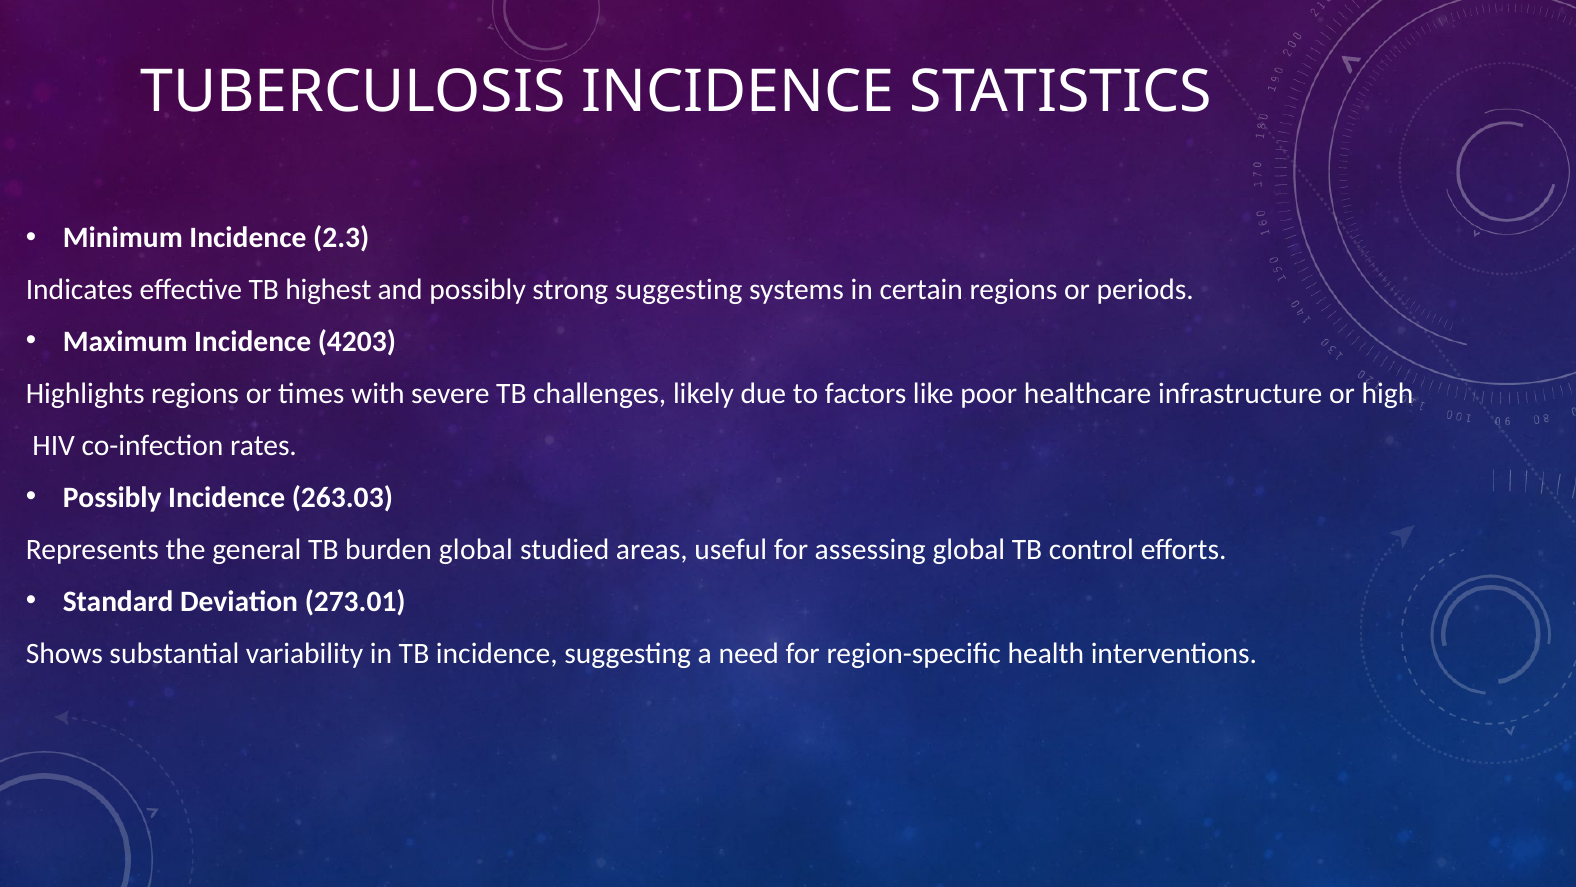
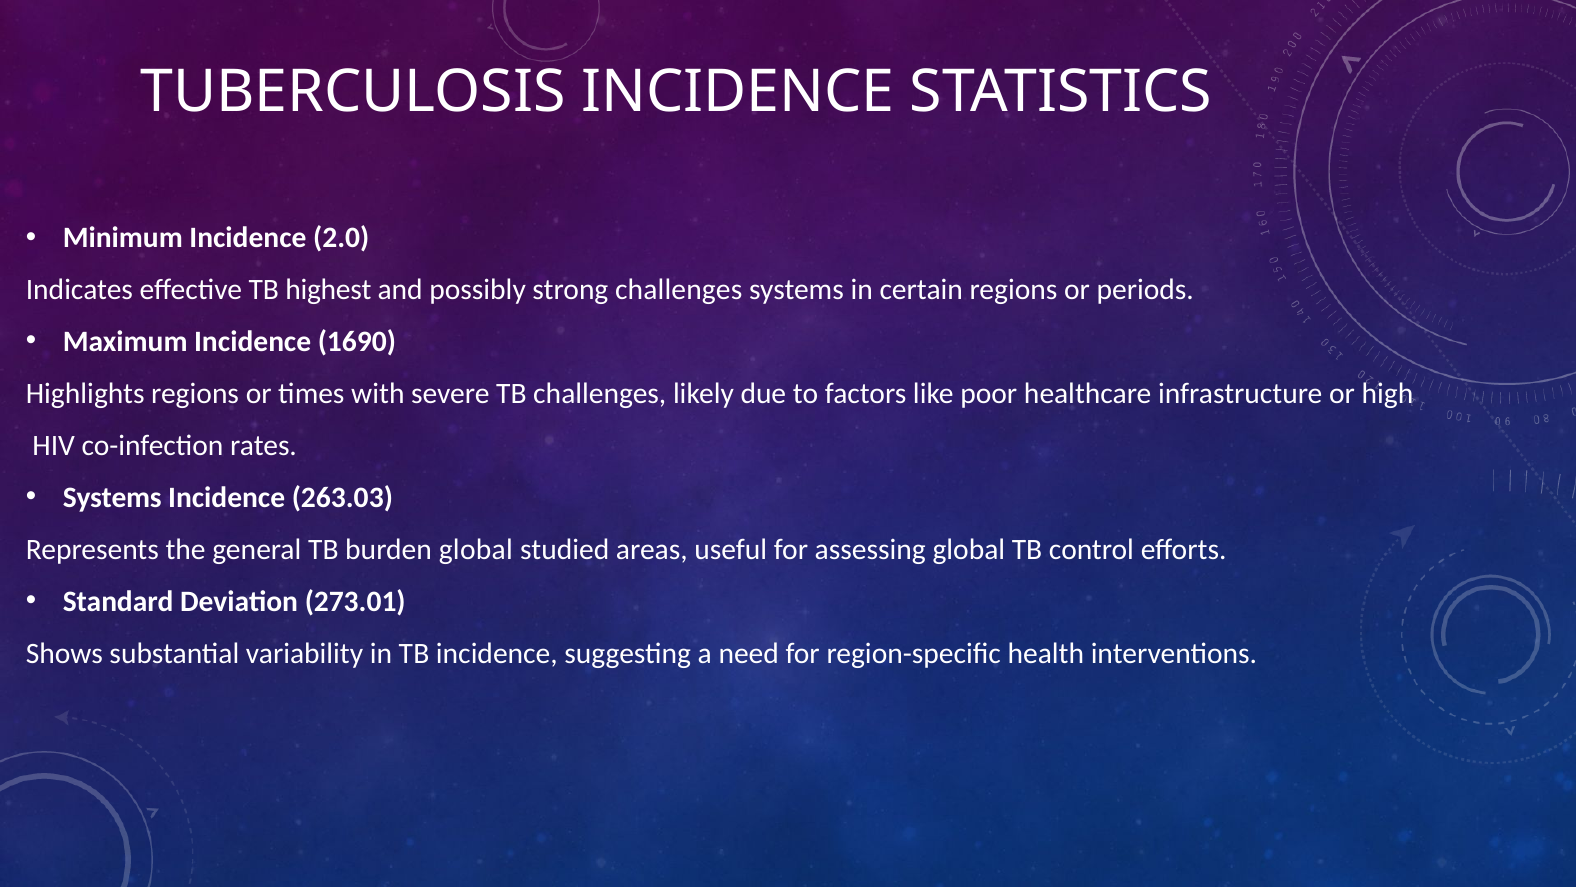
2.3: 2.3 -> 2.0
strong suggesting: suggesting -> challenges
4203: 4203 -> 1690
Possibly at (112, 497): Possibly -> Systems
